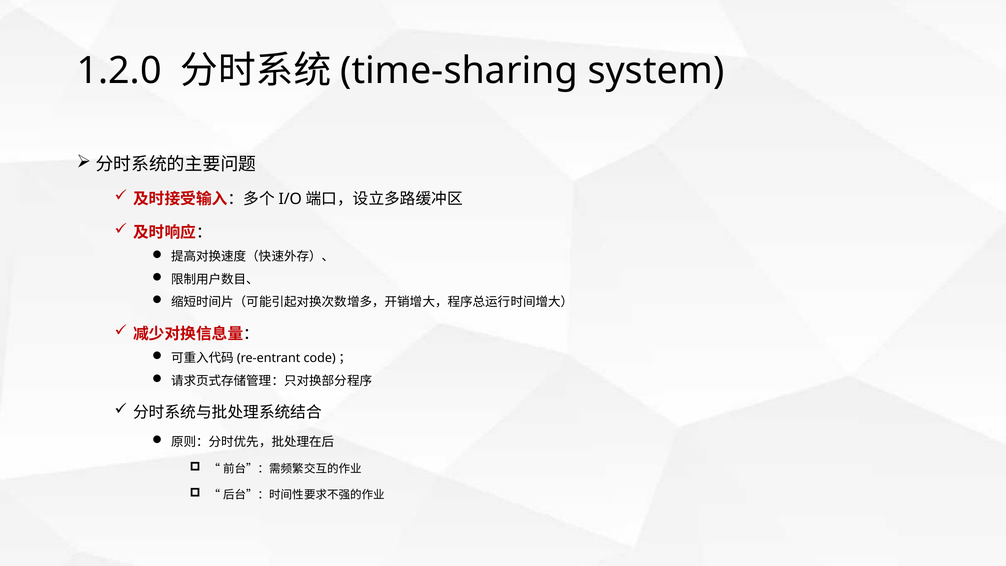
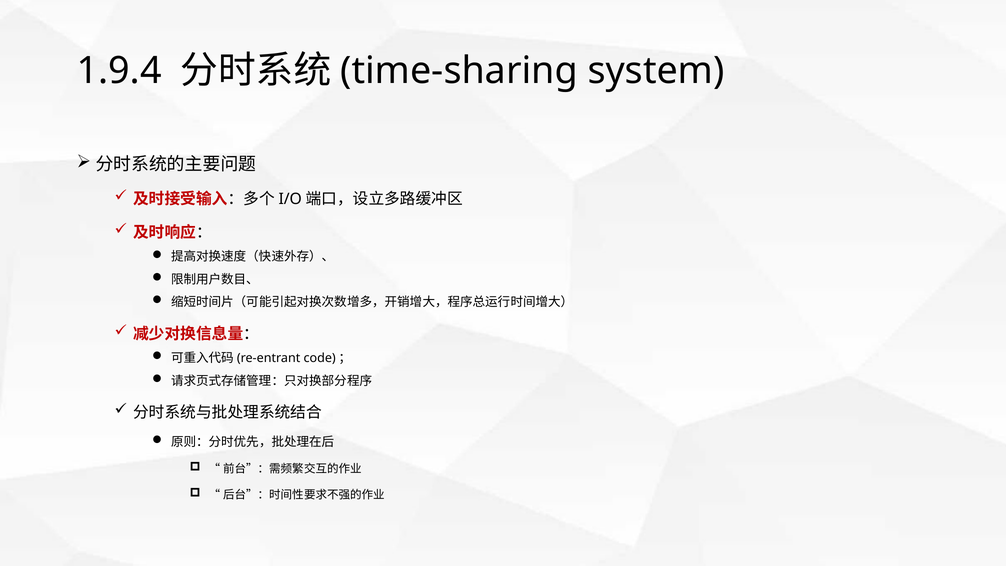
1.2.0: 1.2.0 -> 1.9.4
